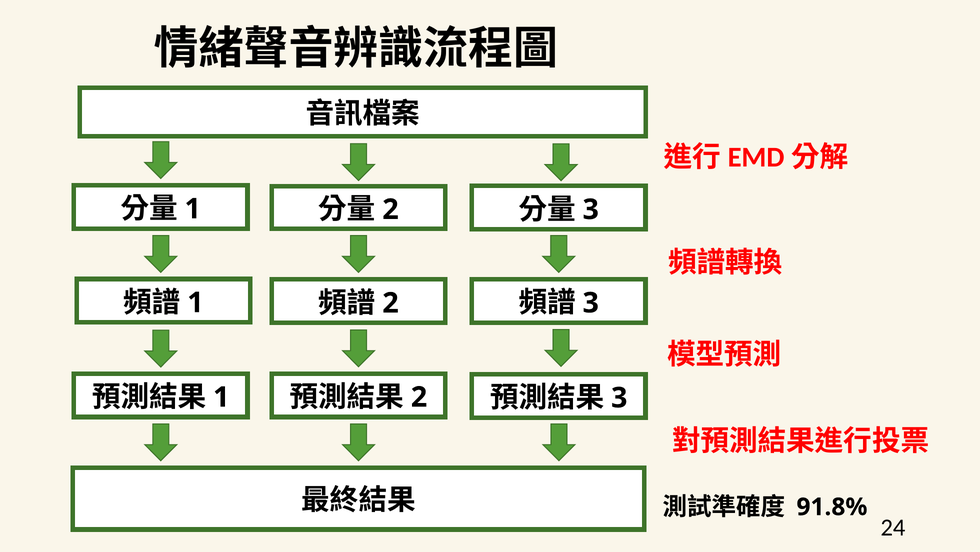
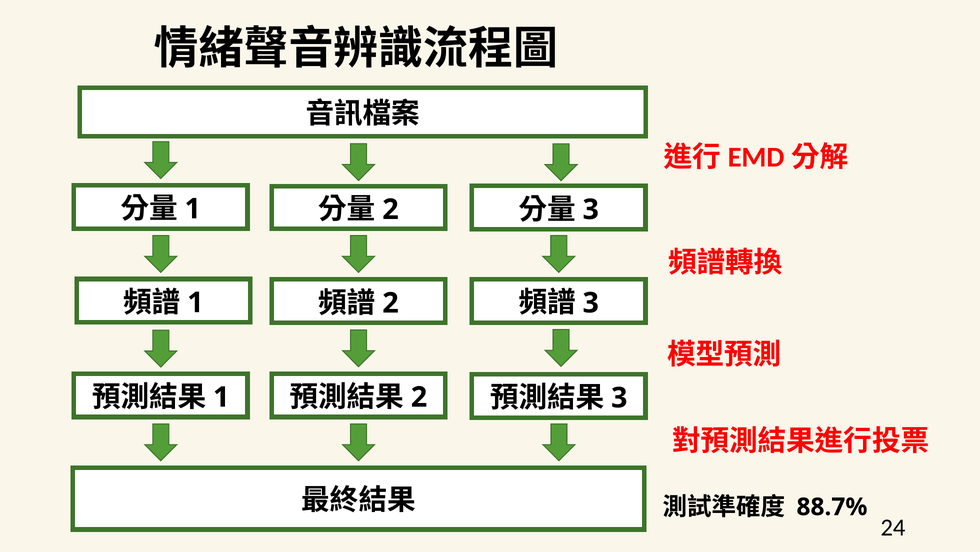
91.8%: 91.8% -> 88.7%
